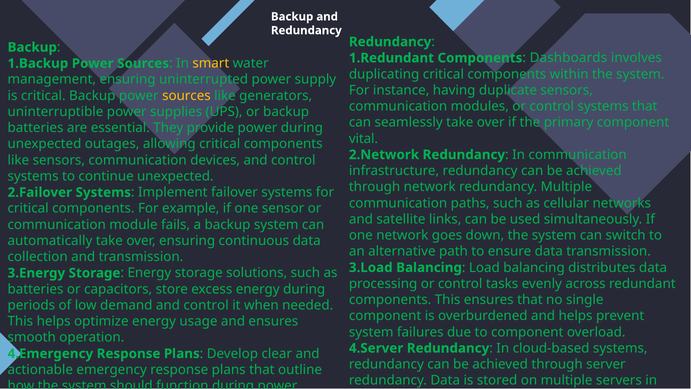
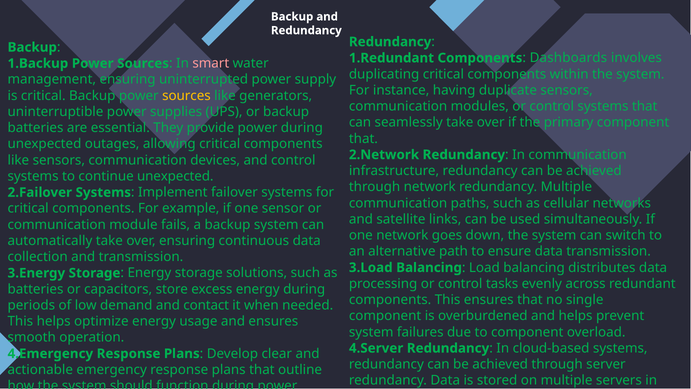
smart colour: yellow -> pink
vital at (363, 139): vital -> that
demand and control: control -> contact
